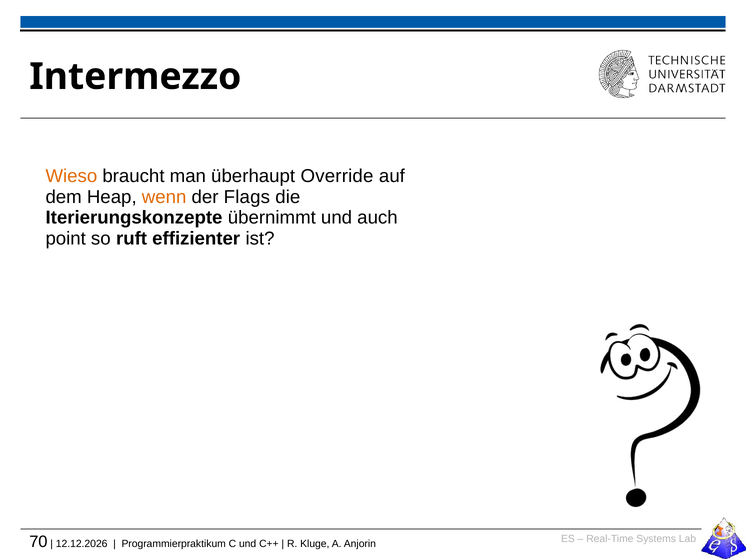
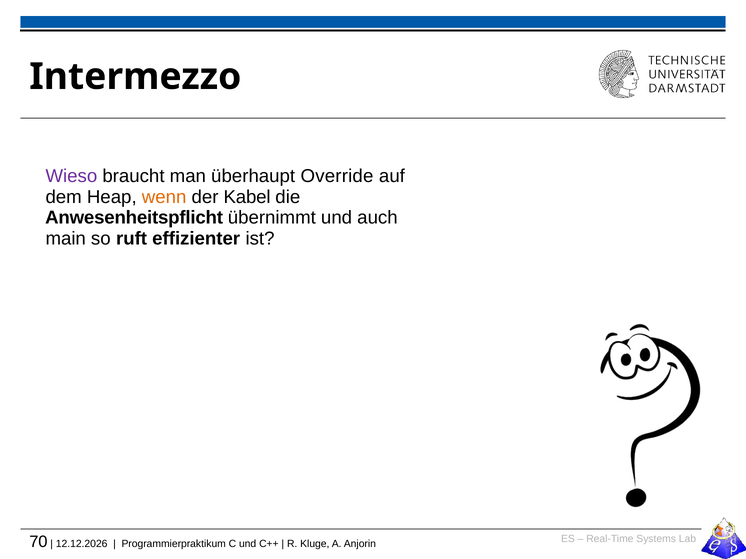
Wieso colour: orange -> purple
Flags: Flags -> Kabel
Iterierungskonzepte: Iterierungskonzepte -> Anwesenheitspflicht
point: point -> main
